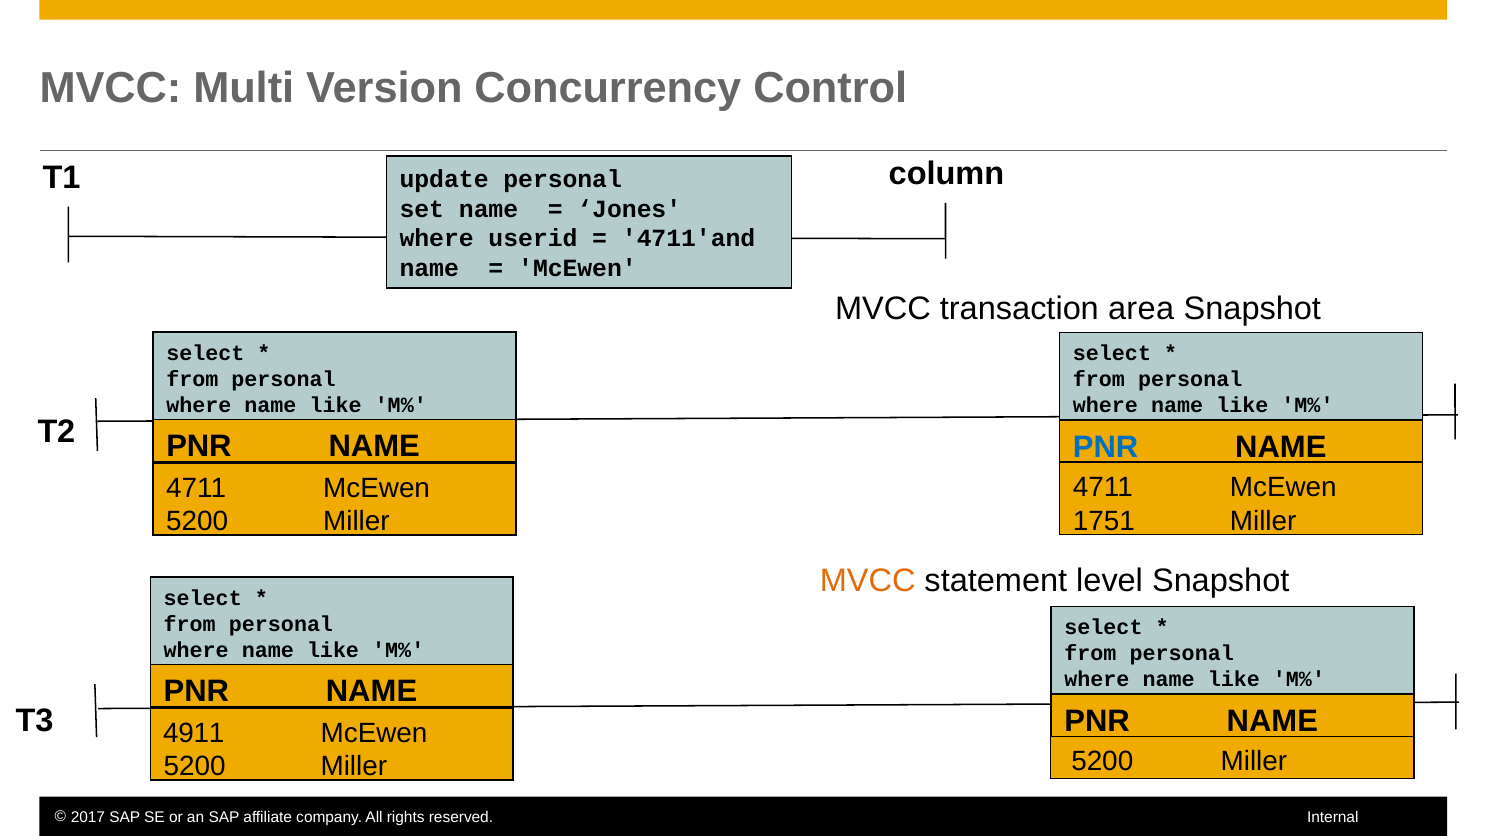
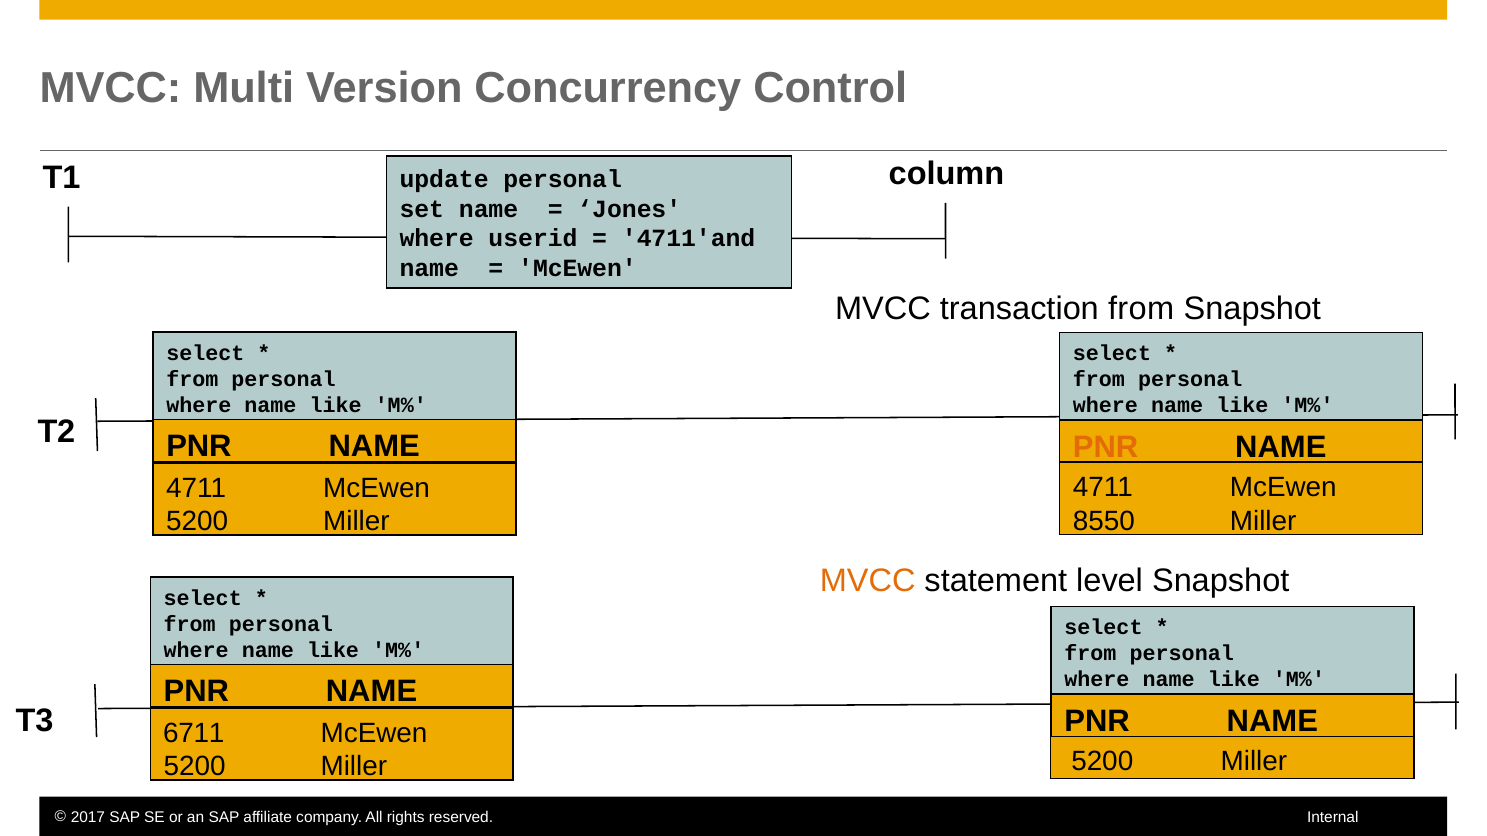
transaction area: area -> from
PNR at (1106, 448) colour: blue -> orange
1751: 1751 -> 8550
4911: 4911 -> 6711
